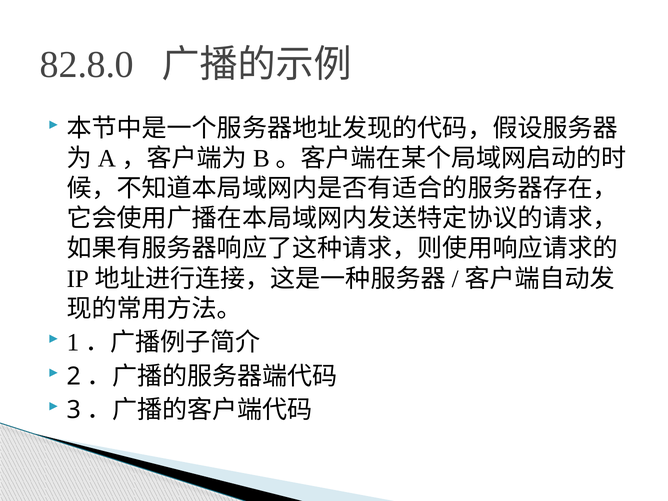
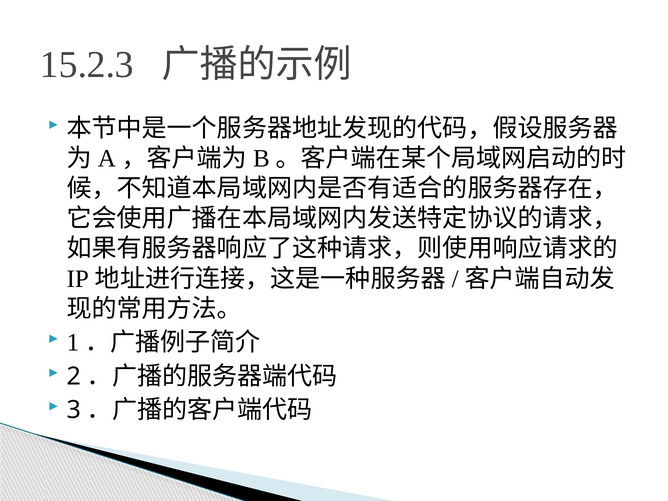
82.8.0: 82.8.0 -> 15.2.3
